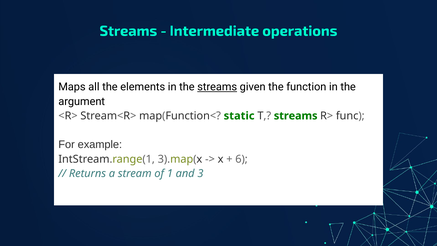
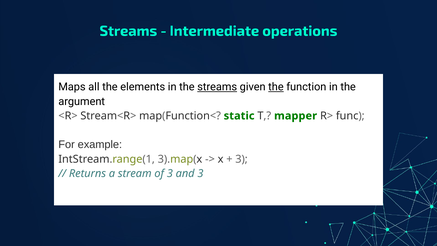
the at (276, 87) underline: none -> present
T streams: streams -> mapper
6 at (242, 159): 6 -> 3
of 1: 1 -> 3
